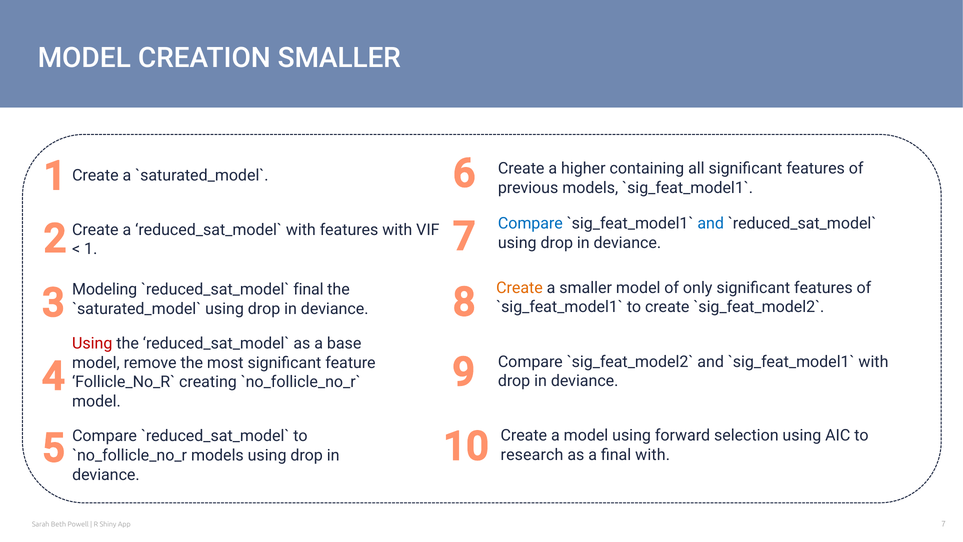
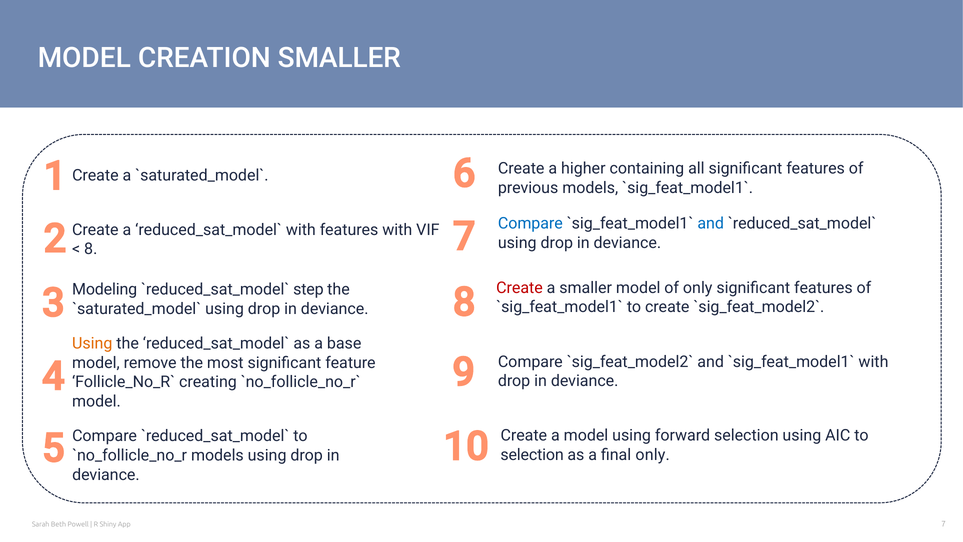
1 at (91, 249): 1 -> 8
Create at (520, 288) colour: orange -> red
final at (308, 289): final -> step
Using at (92, 343) colour: red -> orange
research at (532, 455): research -> selection
final with: with -> only
